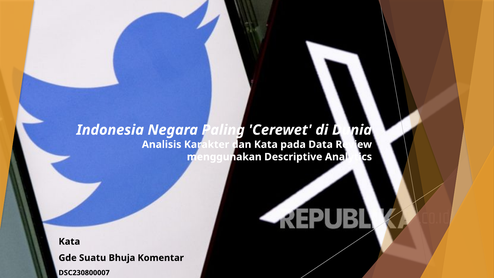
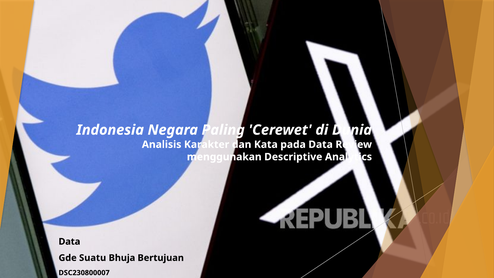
Kata at (69, 241): Kata -> Data
Komentar: Komentar -> Bertujuan
